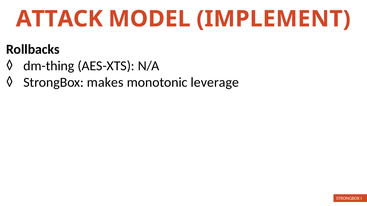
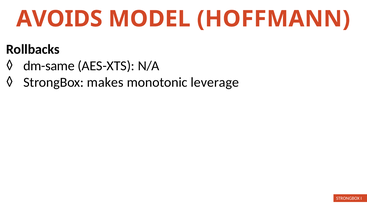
ATTACK: ATTACK -> AVOIDS
IMPLEMENT: IMPLEMENT -> HOFFMANN
dm-thing: dm-thing -> dm-same
